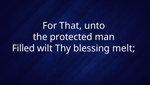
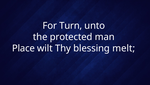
That: That -> Turn
Filled: Filled -> Place
